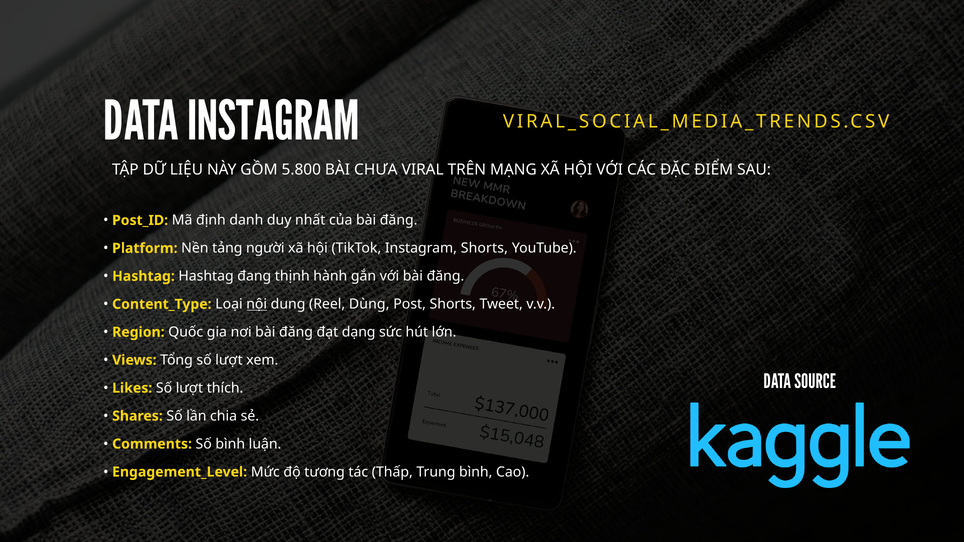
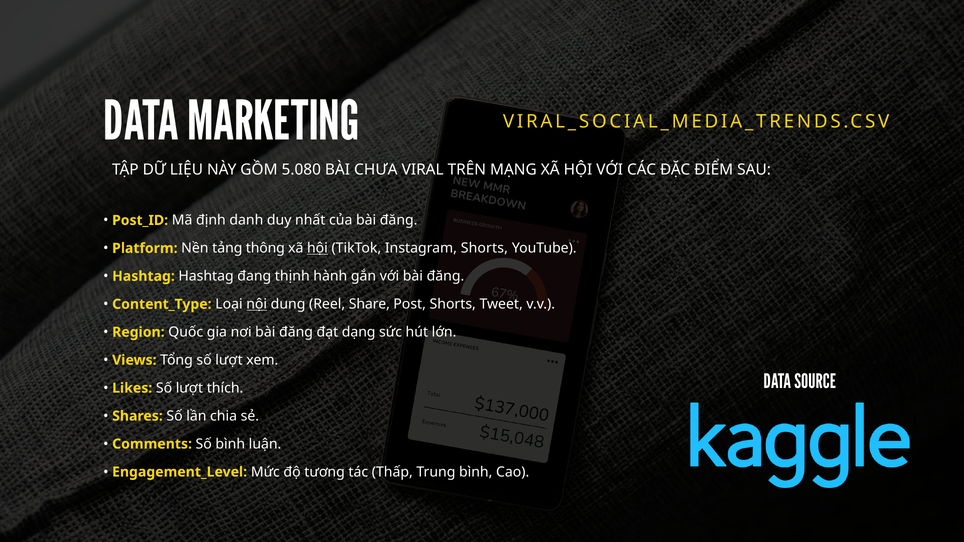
DATA INSTAGRAM: INSTAGRAM -> MARKETING
5.800: 5.800 -> 5.080
người: người -> thông
hội at (317, 248) underline: none -> present
Dùng: Dùng -> Share
